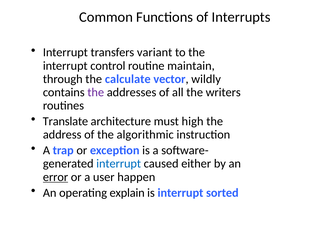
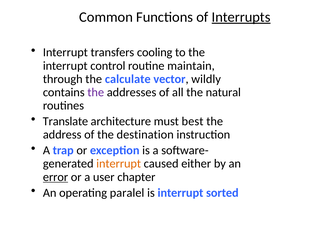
Interrupts underline: none -> present
variant: variant -> cooling
writers: writers -> natural
high: high -> best
algorithmic: algorithmic -> destination
interrupt at (119, 164) colour: blue -> orange
happen: happen -> chapter
explain: explain -> paralel
